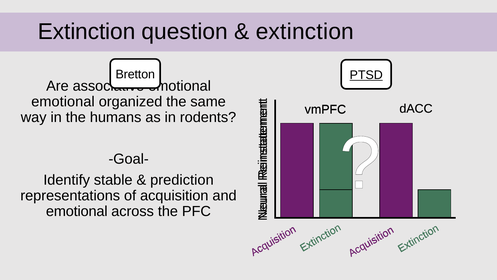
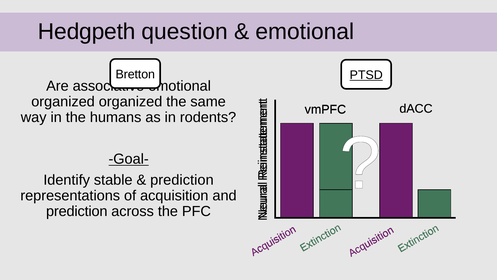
Extinction at (87, 32): Extinction -> Hedgpeth
extinction at (305, 32): extinction -> emotional
emotional at (63, 102): emotional -> organized
Goal- underline: none -> present
emotional at (77, 211): emotional -> prediction
